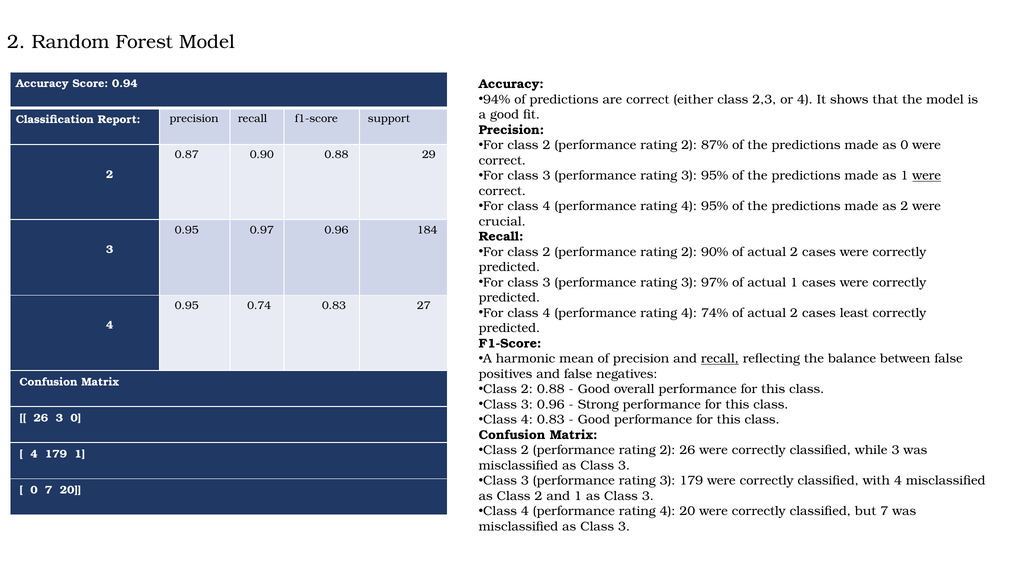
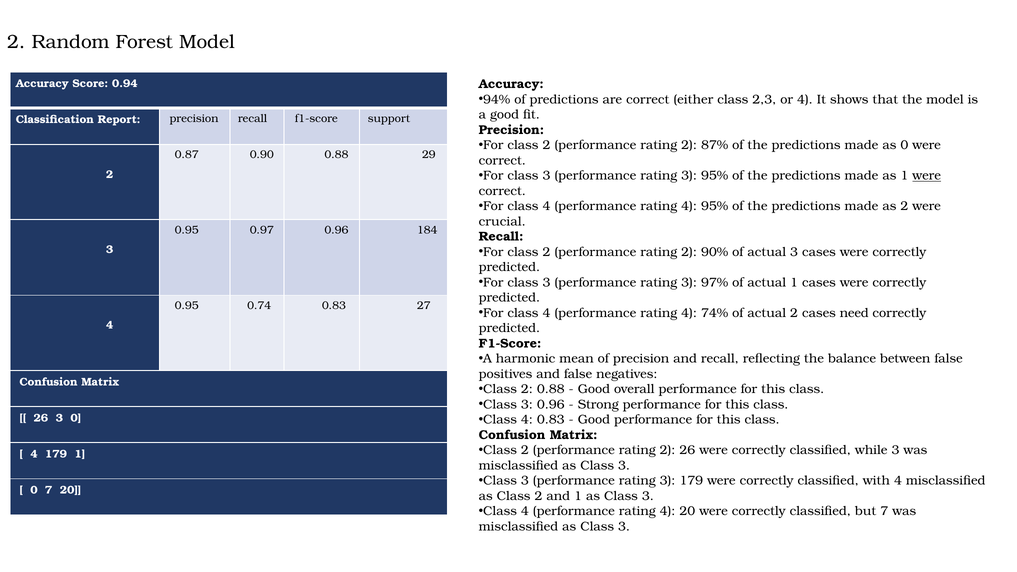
90% of actual 2: 2 -> 3
least: least -> need
recall at (720, 359) underline: present -> none
